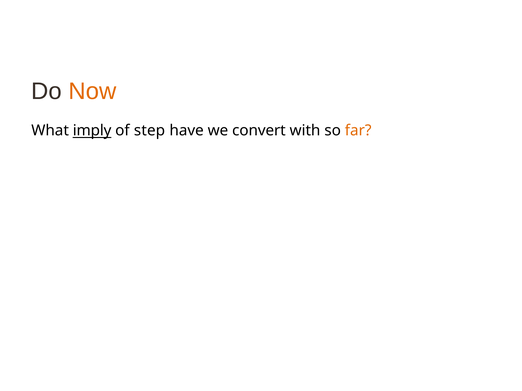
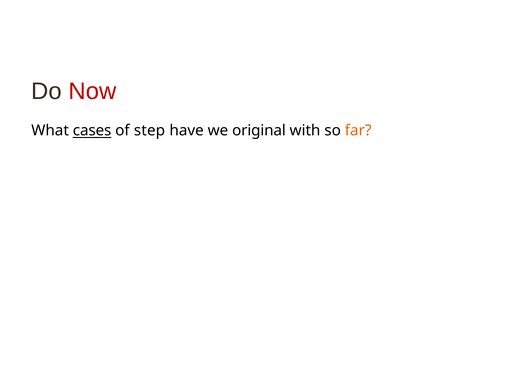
Now colour: orange -> red
imply: imply -> cases
convert: convert -> original
